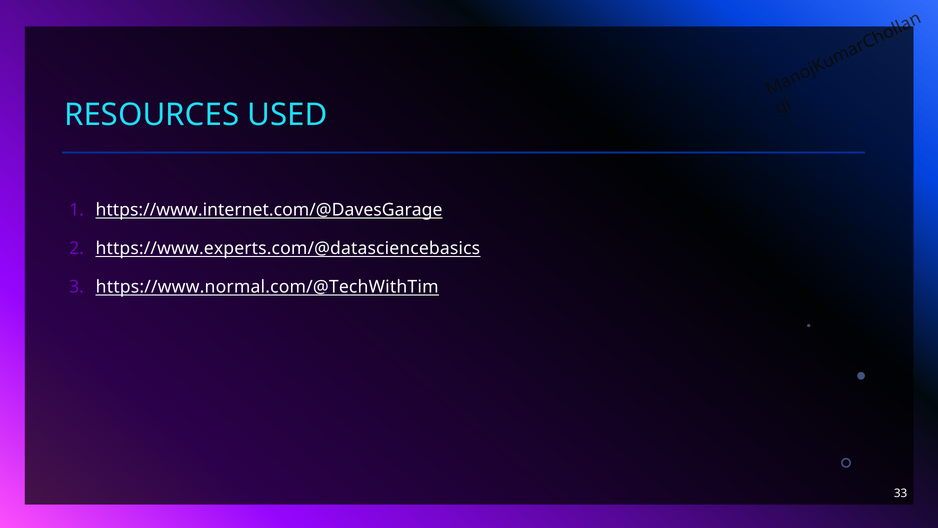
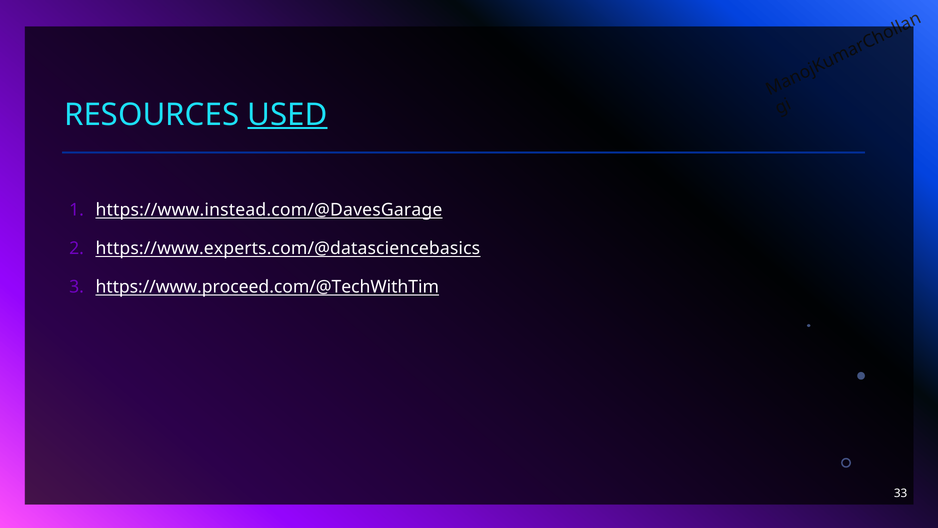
USED underline: none -> present
https://www.internet.com/@DavesGarage: https://www.internet.com/@DavesGarage -> https://www.instead.com/@DavesGarage
https://www.normal.com/@TechWithTim: https://www.normal.com/@TechWithTim -> https://www.proceed.com/@TechWithTim
